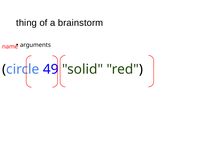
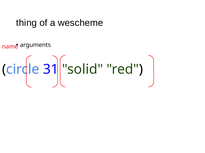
brainstorm: brainstorm -> wescheme
49: 49 -> 31
